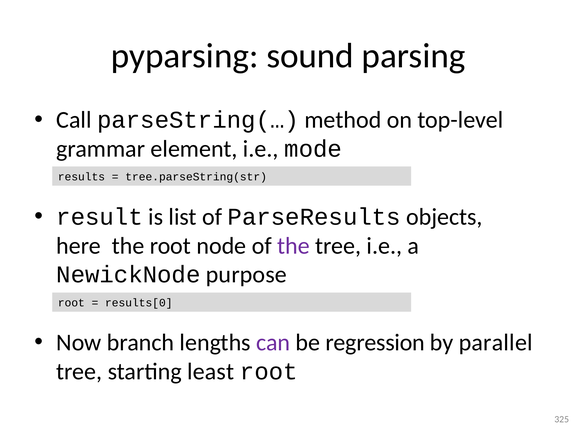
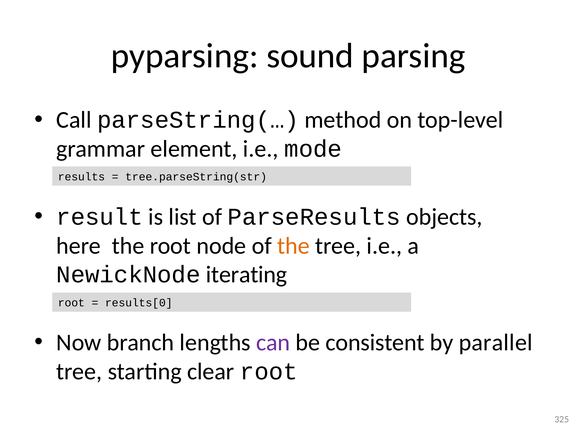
the at (293, 246) colour: purple -> orange
purpose: purpose -> iterating
regression: regression -> consistent
least: least -> clear
